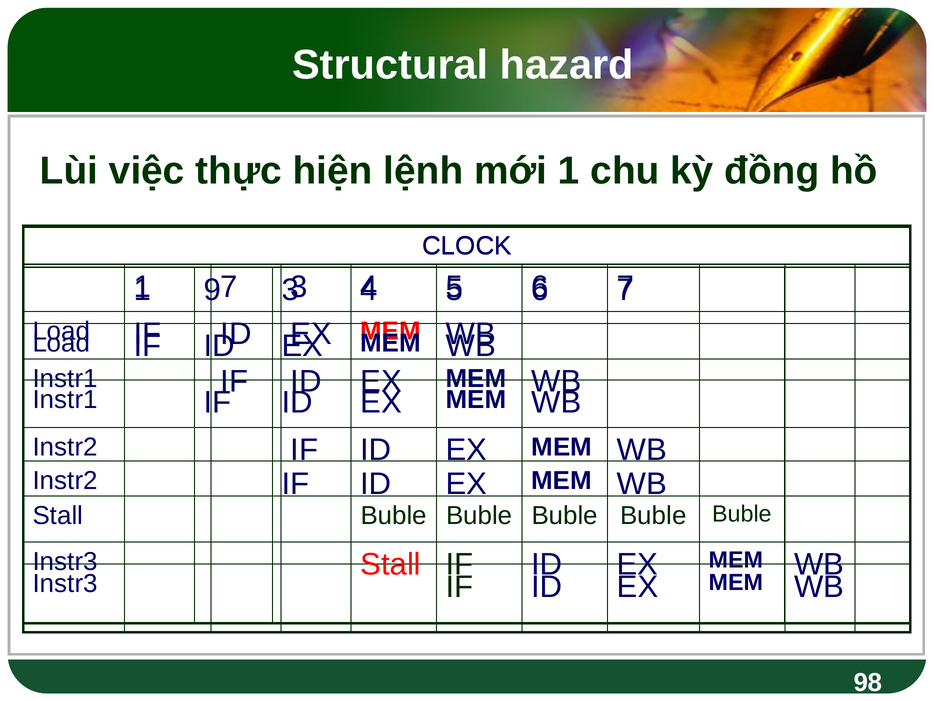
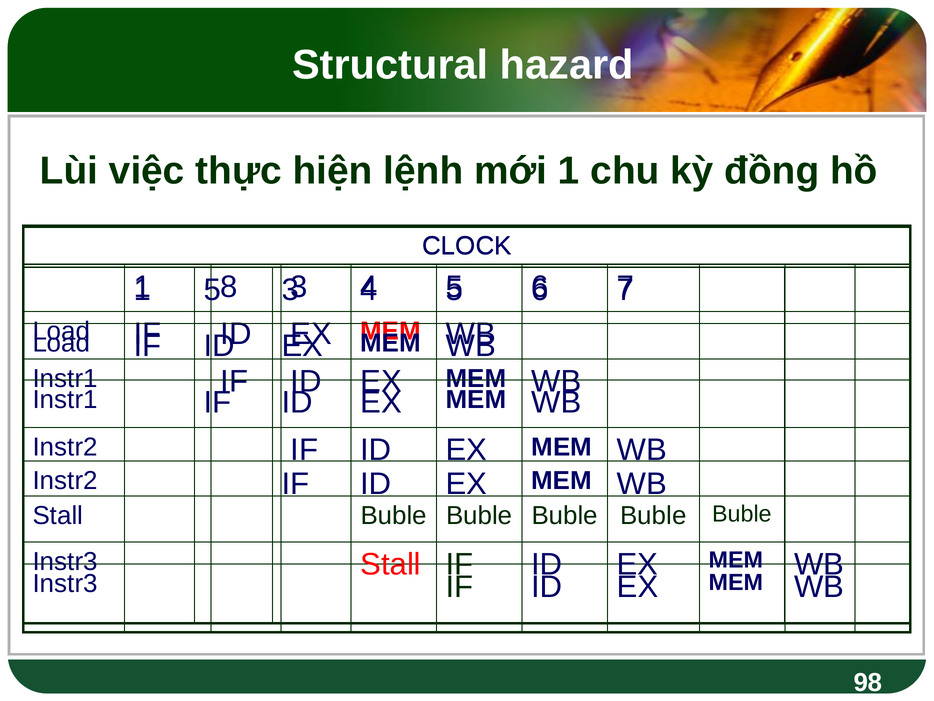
7 at (229, 287): 7 -> 8
9 at (213, 290): 9 -> 5
